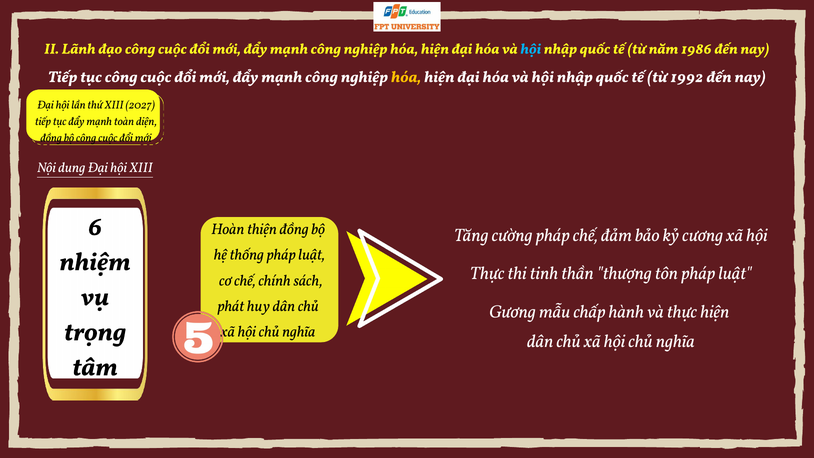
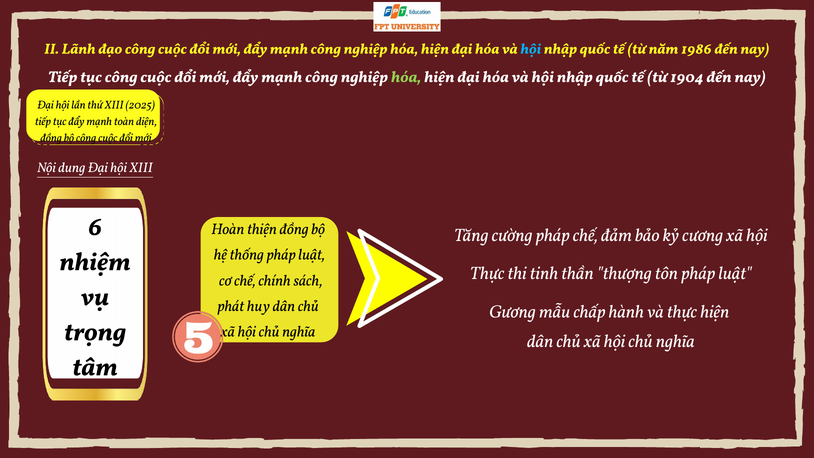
hóa at (406, 77) colour: yellow -> light green
1992: 1992 -> 1904
2027: 2027 -> 2025
